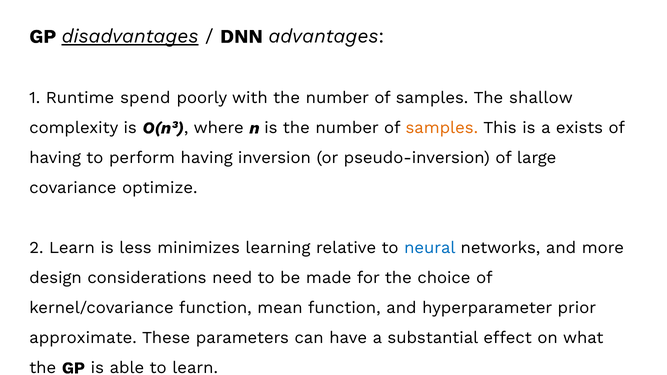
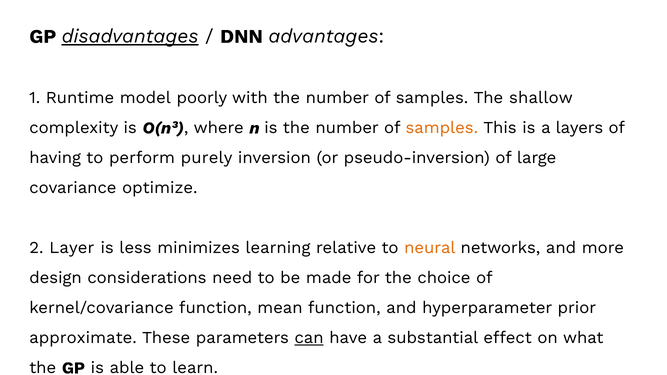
spend: spend -> model
exists: exists -> layers
perform having: having -> purely
Learn at (72, 248): Learn -> Layer
neural colour: blue -> orange
can underline: none -> present
